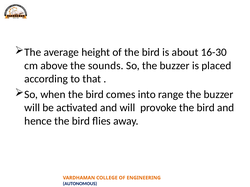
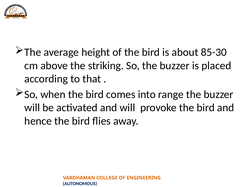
16-30: 16-30 -> 85-30
sounds: sounds -> striking
